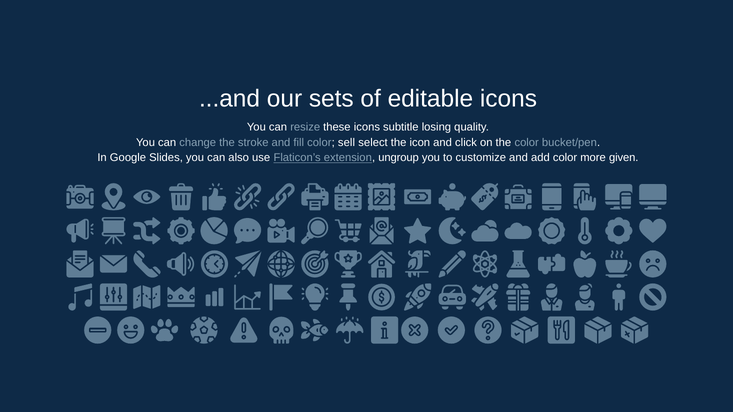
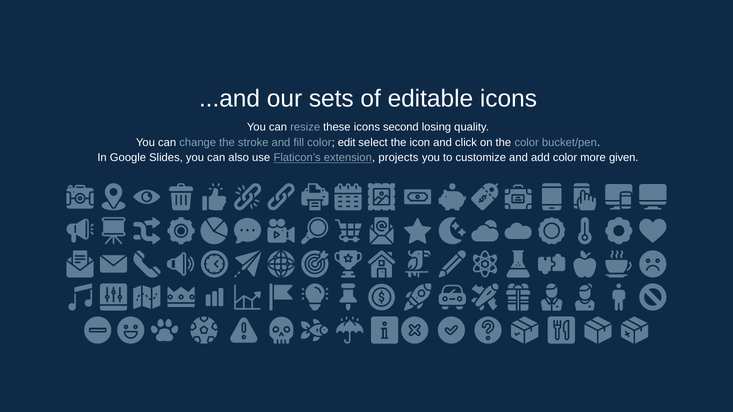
subtitle: subtitle -> second
sell: sell -> edit
ungroup: ungroup -> projects
